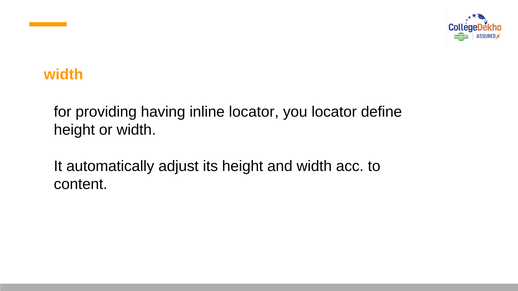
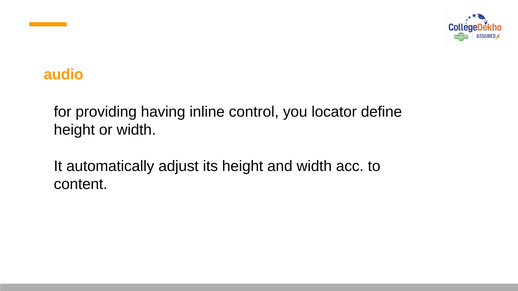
width at (63, 75): width -> audio
inline locator: locator -> control
